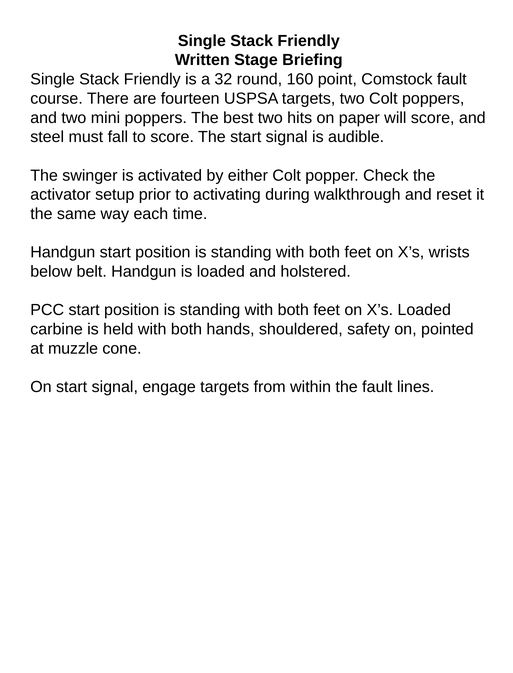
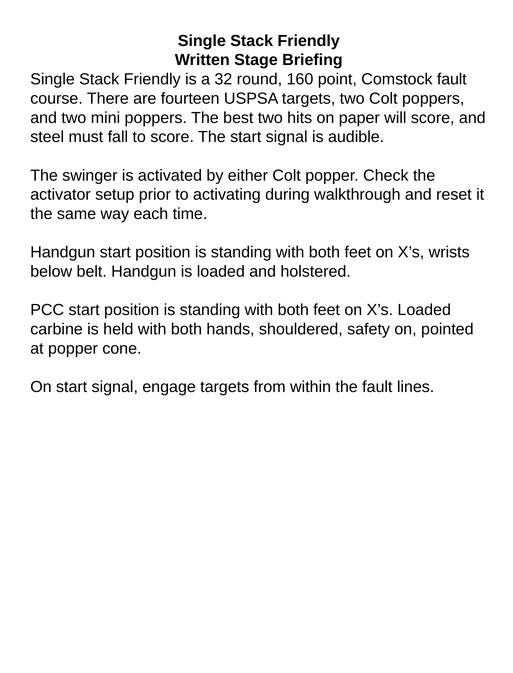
at muzzle: muzzle -> popper
